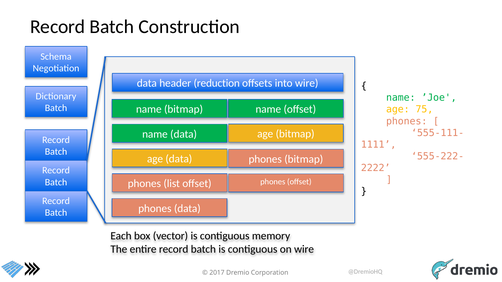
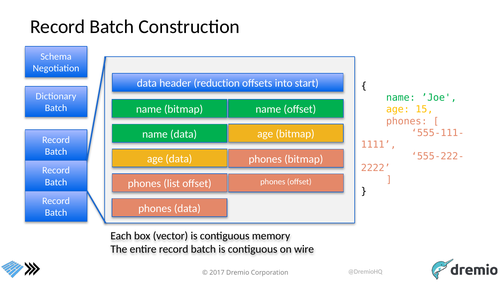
into wire: wire -> start
75: 75 -> 15
